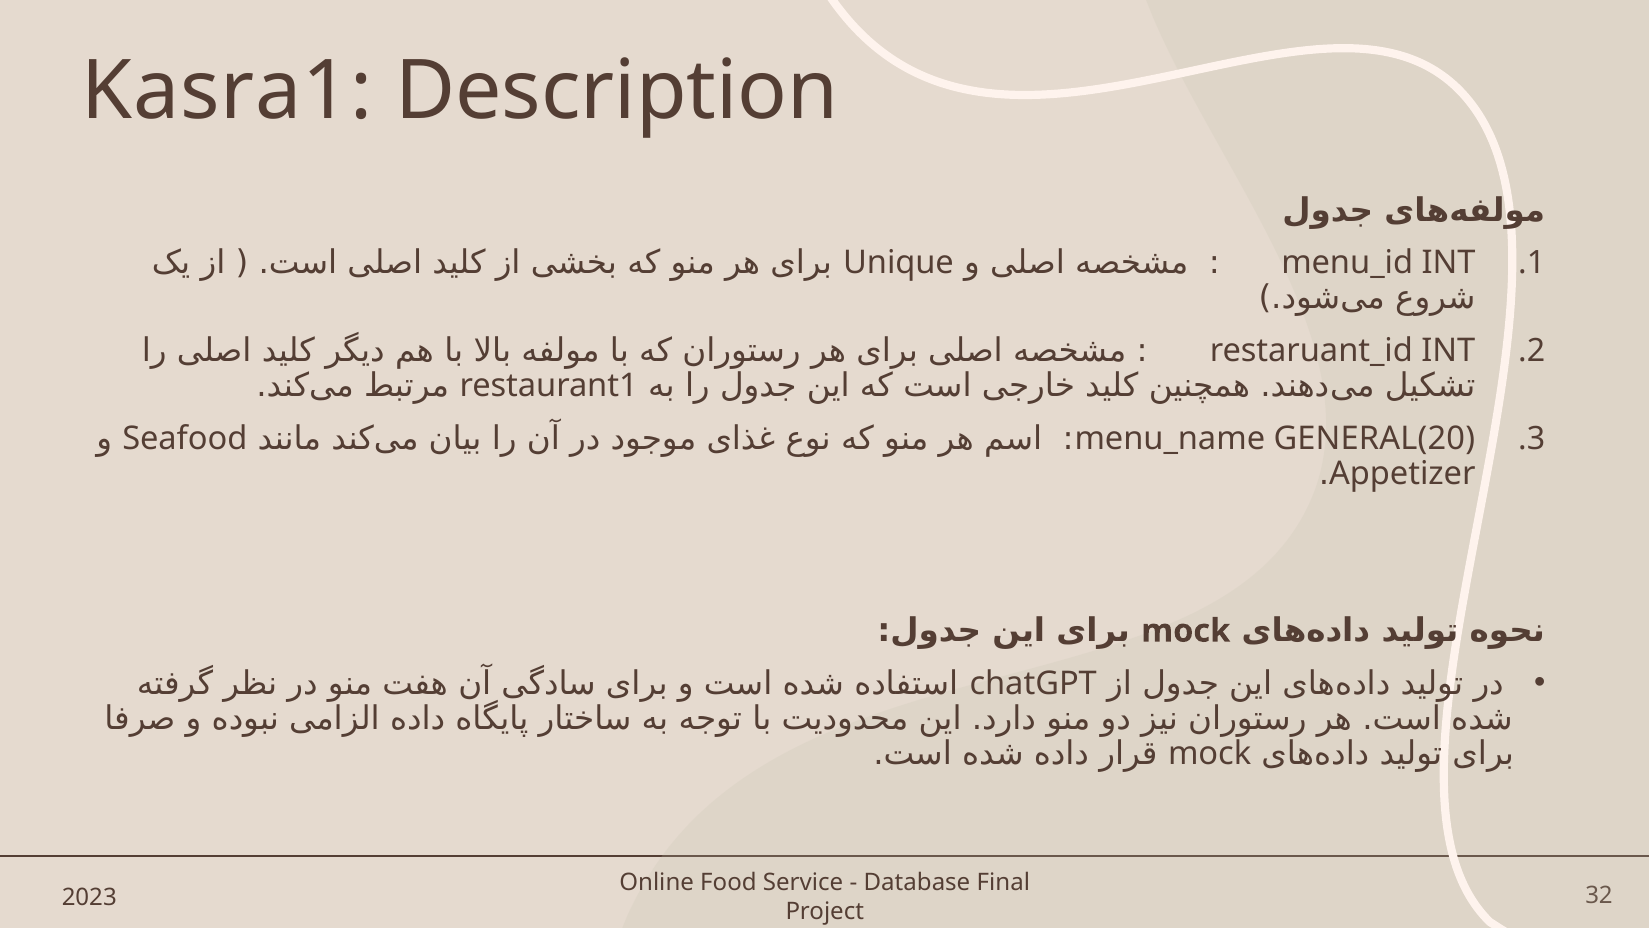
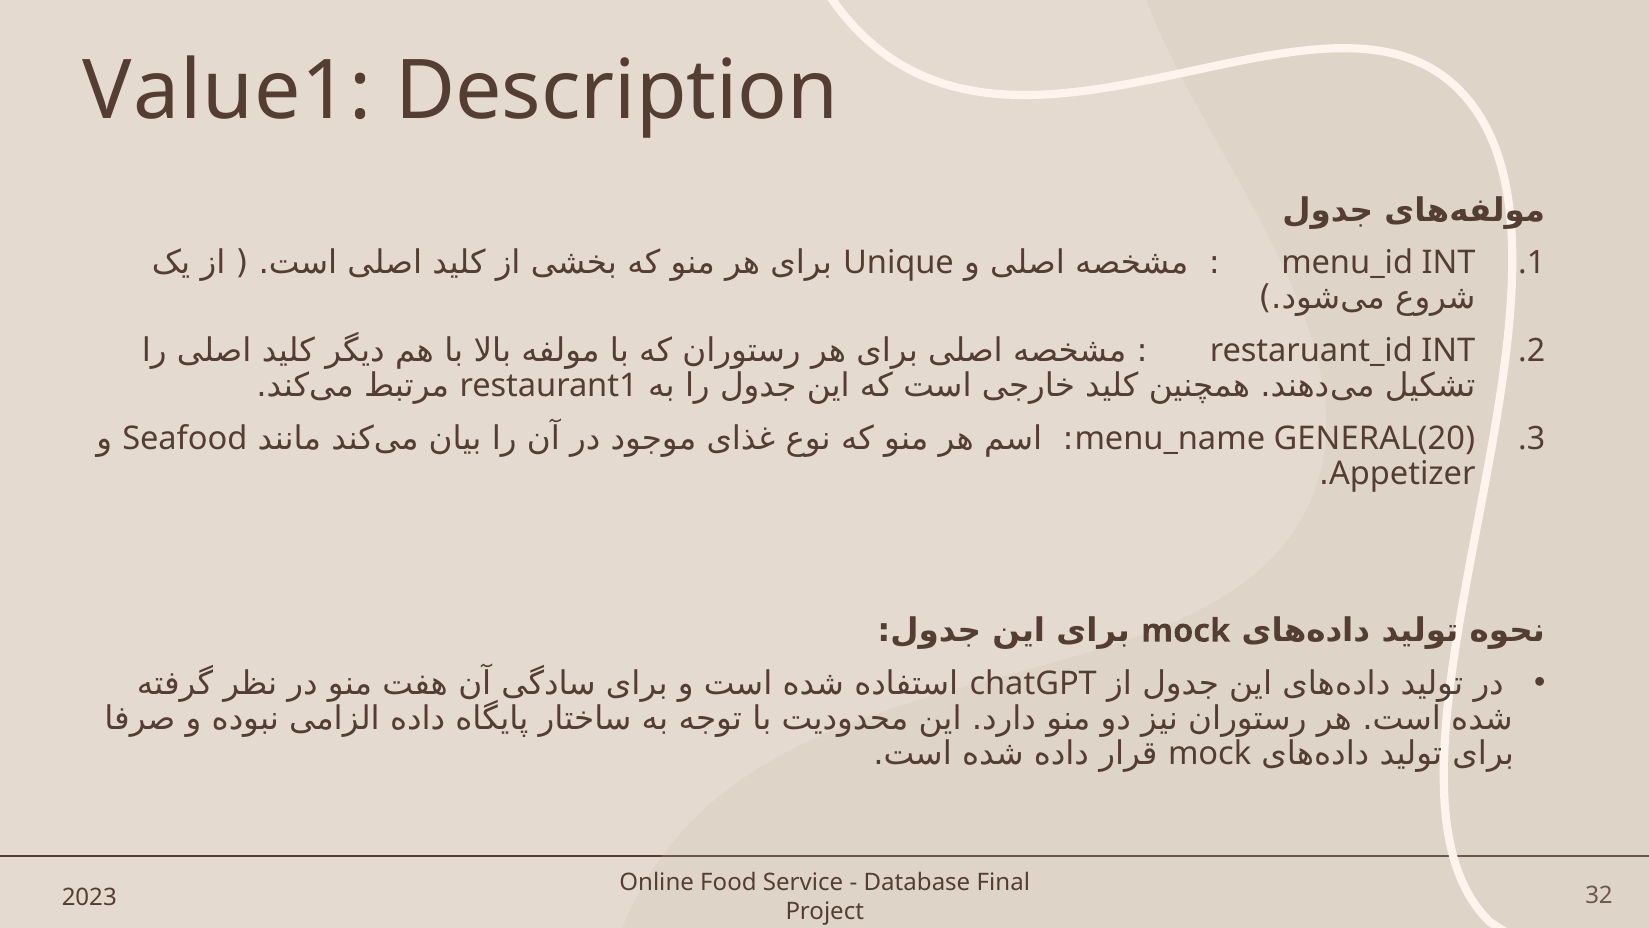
Kasra1: Kasra1 -> Value1
